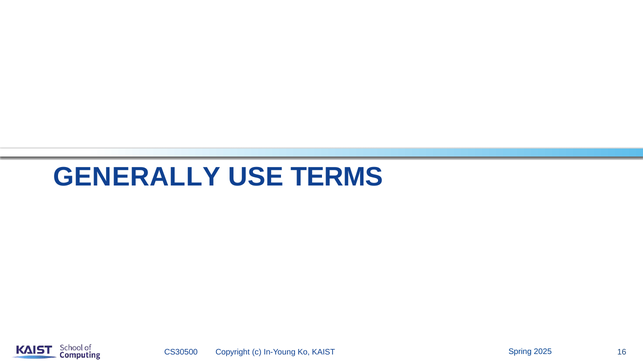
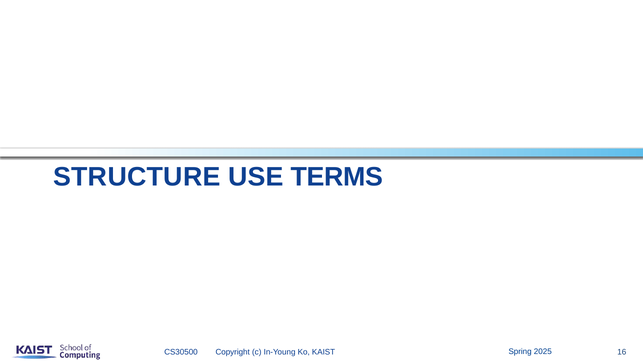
GENERALLY: GENERALLY -> STRUCTURE
